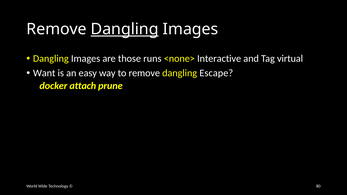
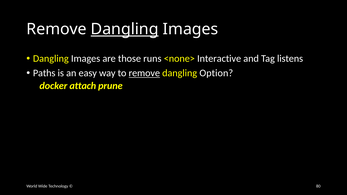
virtual: virtual -> listens
Want: Want -> Paths
remove at (144, 73) underline: none -> present
Escape: Escape -> Option
